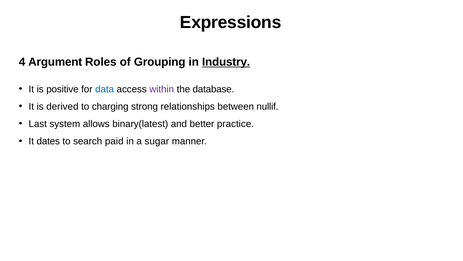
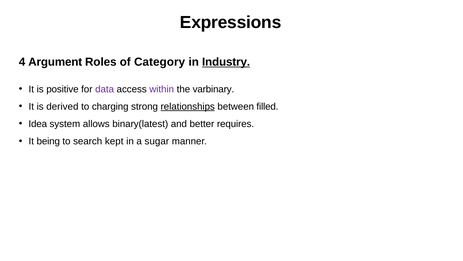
Grouping: Grouping -> Category
data colour: blue -> purple
database: database -> varbinary
relationships underline: none -> present
nullif: nullif -> filled
Last: Last -> Idea
practice: practice -> requires
dates: dates -> being
paid: paid -> kept
